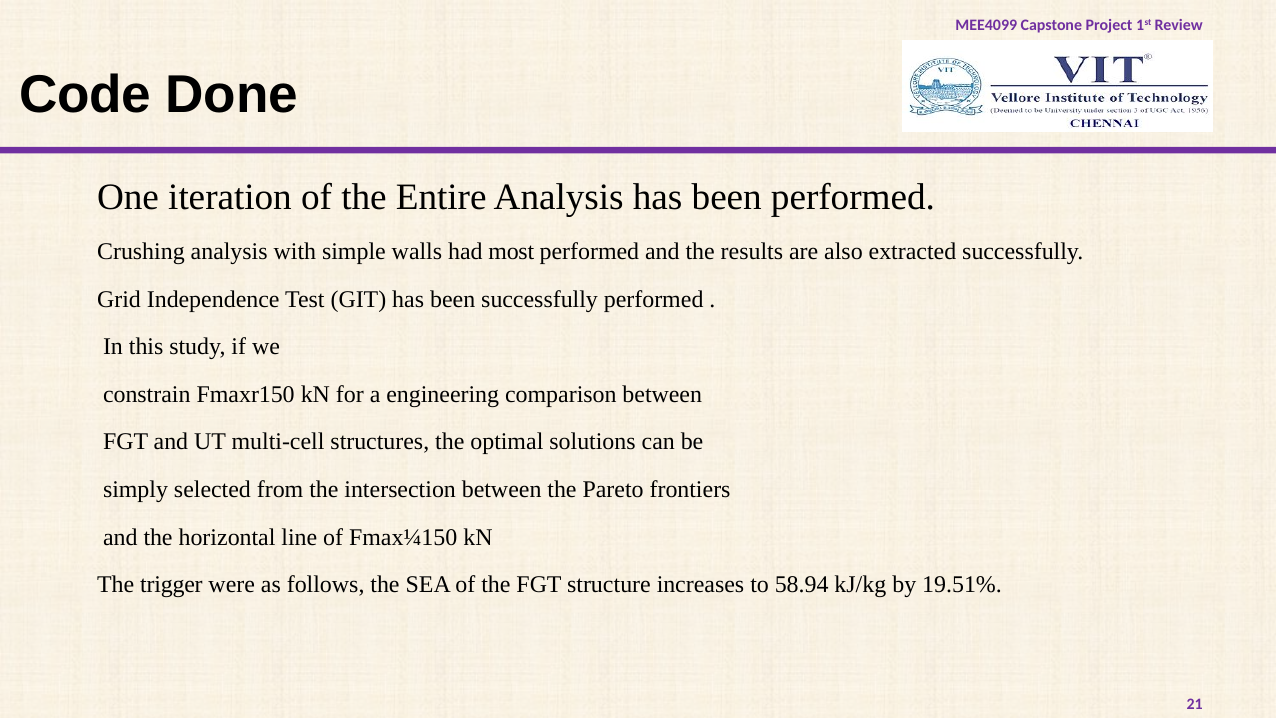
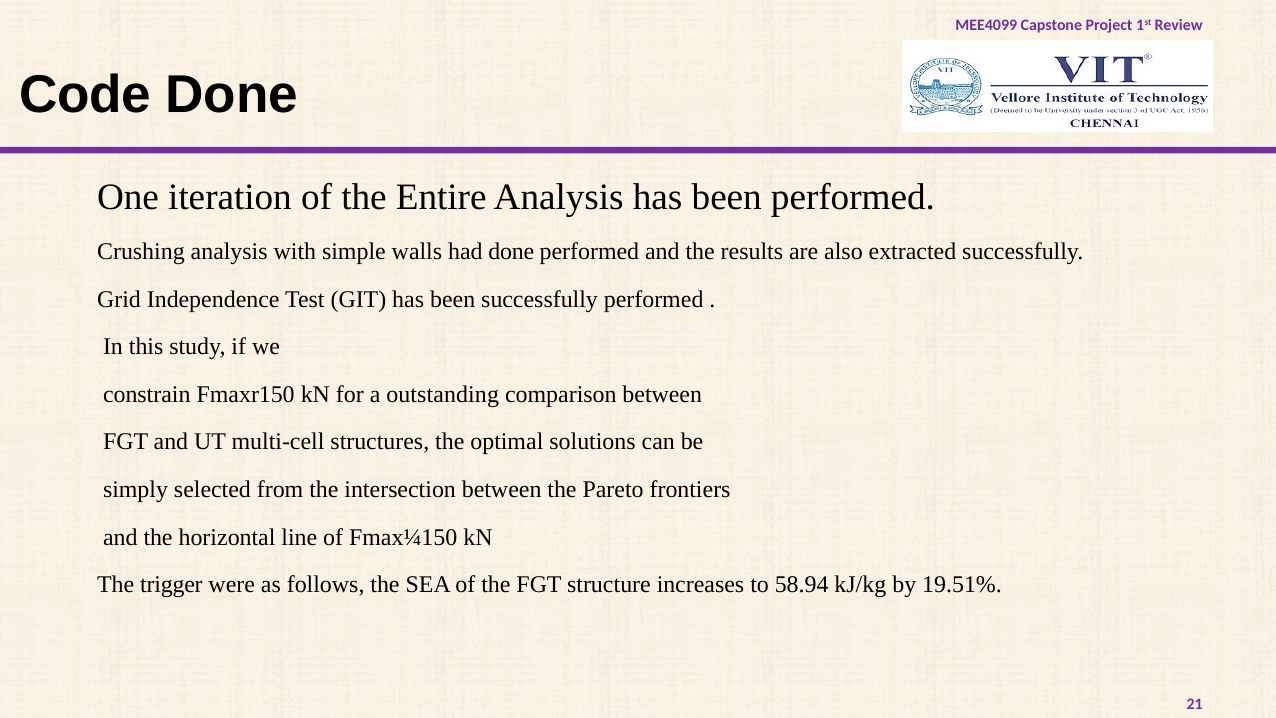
had most: most -> done
engineering: engineering -> outstanding
